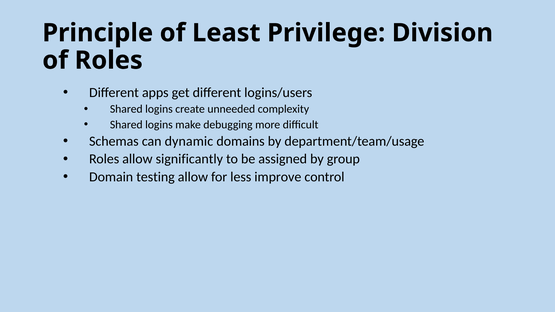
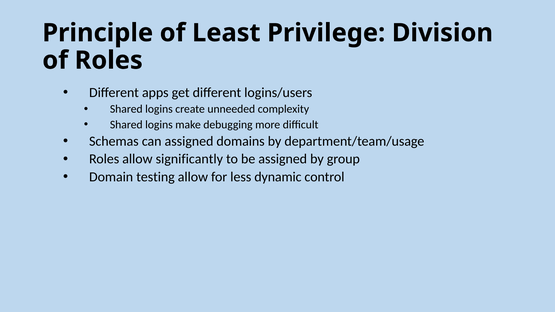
can dynamic: dynamic -> assigned
improve: improve -> dynamic
